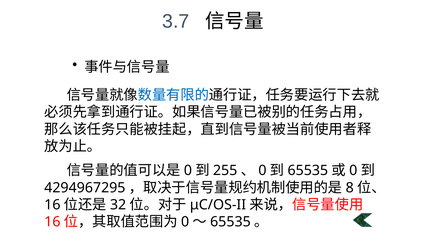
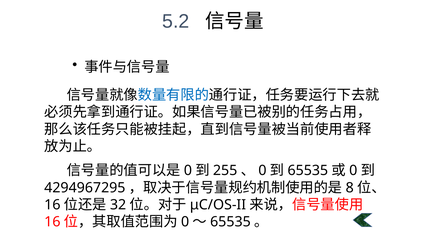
3.7: 3.7 -> 5.2
